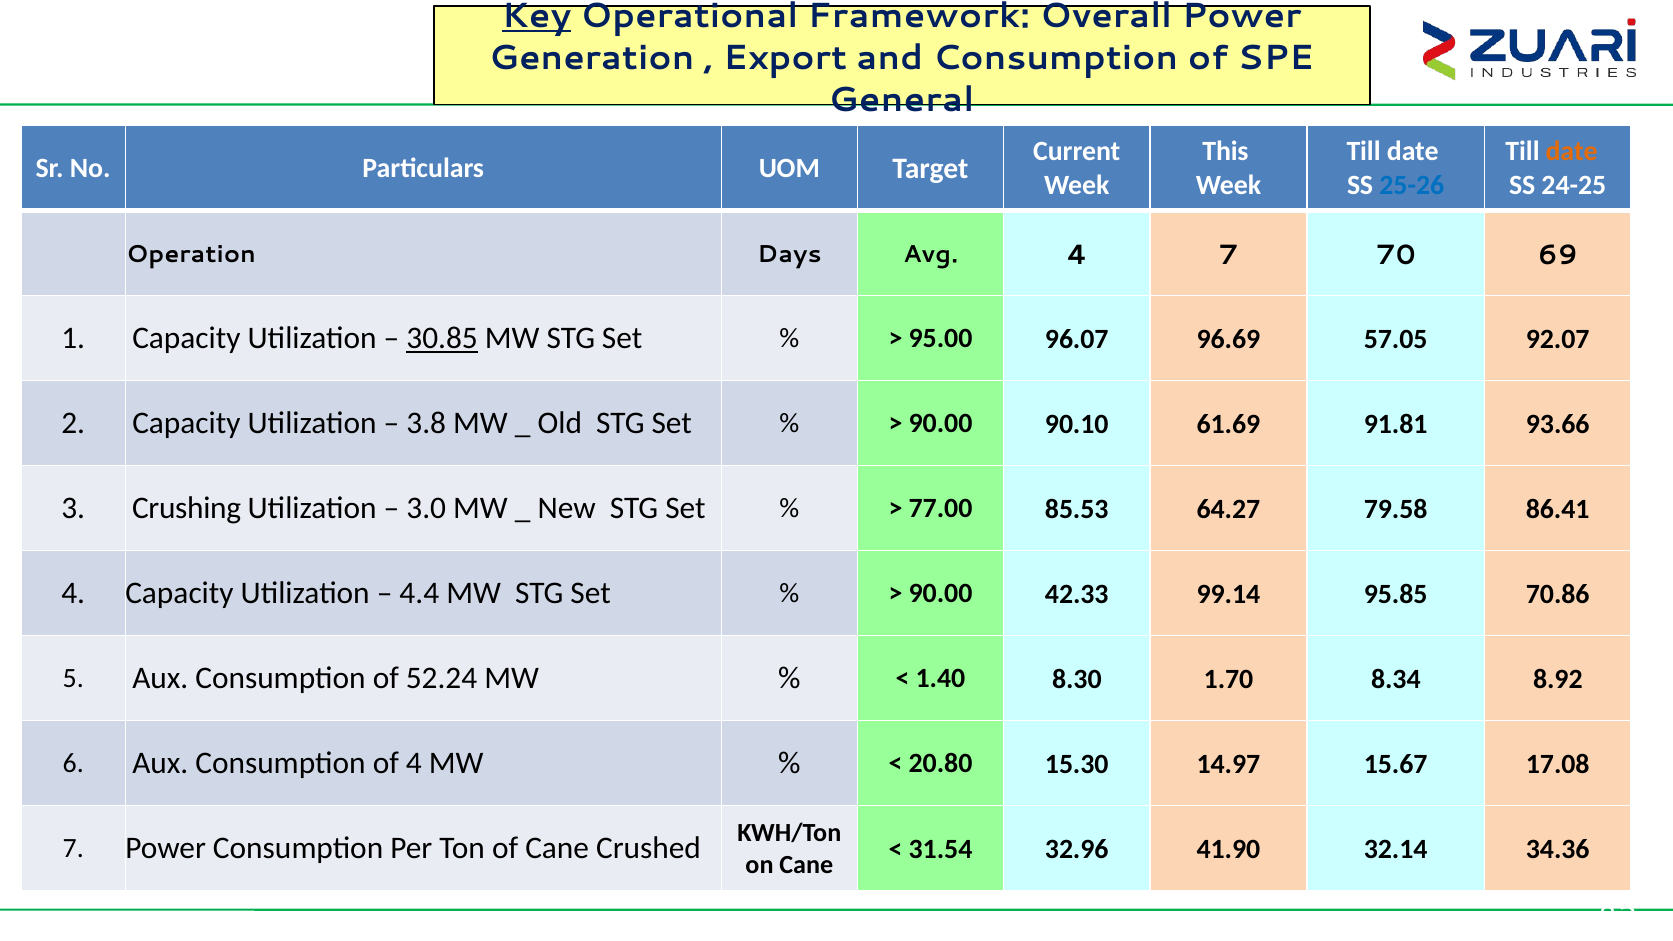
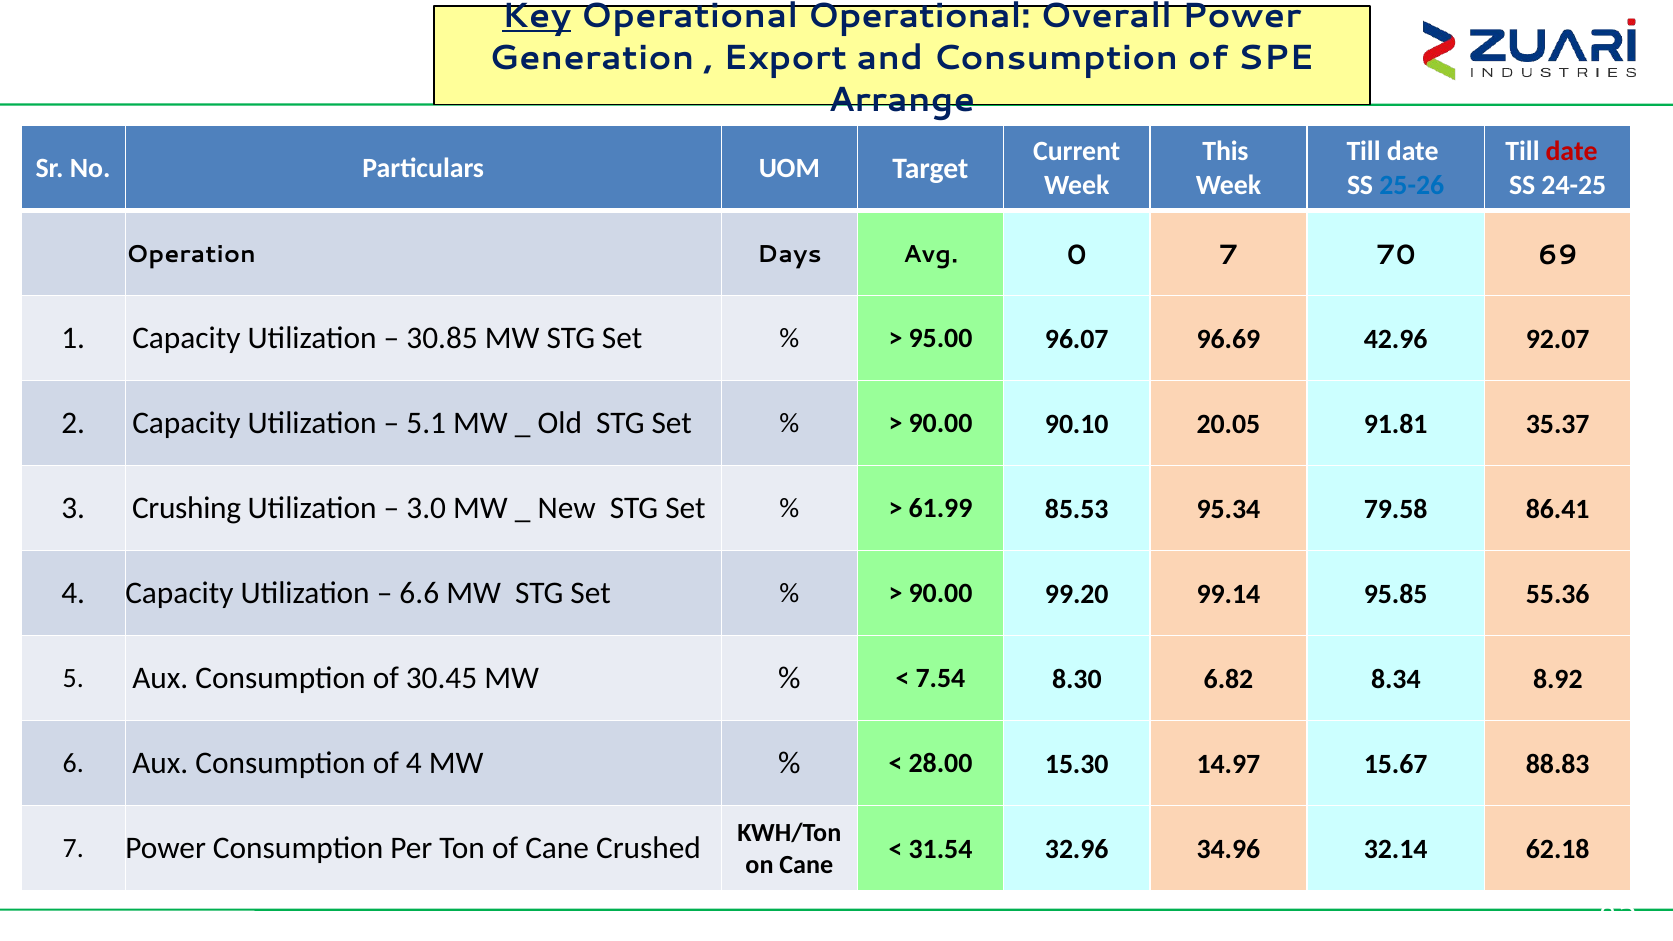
Operational Framework: Framework -> Operational
General: General -> Arrange
date at (1572, 152) colour: orange -> red
Avg 4: 4 -> 0
30.85 underline: present -> none
57.05: 57.05 -> 42.96
3.8: 3.8 -> 5.1
61.69: 61.69 -> 20.05
93.66: 93.66 -> 35.37
77.00: 77.00 -> 61.99
64.27: 64.27 -> 95.34
4.4: 4.4 -> 6.6
42.33: 42.33 -> 99.20
70.86: 70.86 -> 55.36
52.24: 52.24 -> 30.45
1.40: 1.40 -> 7.54
1.70: 1.70 -> 6.82
20.80: 20.80 -> 28.00
17.08: 17.08 -> 88.83
41.90: 41.90 -> 34.96
34.36: 34.36 -> 62.18
